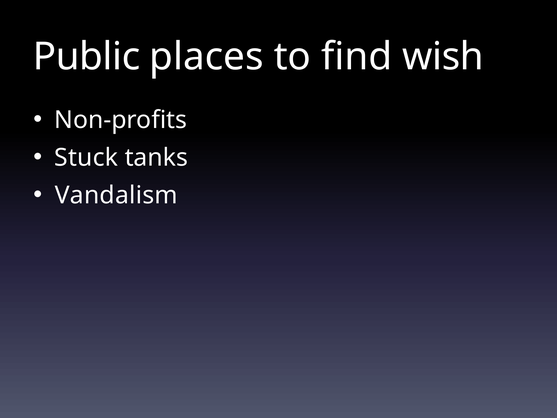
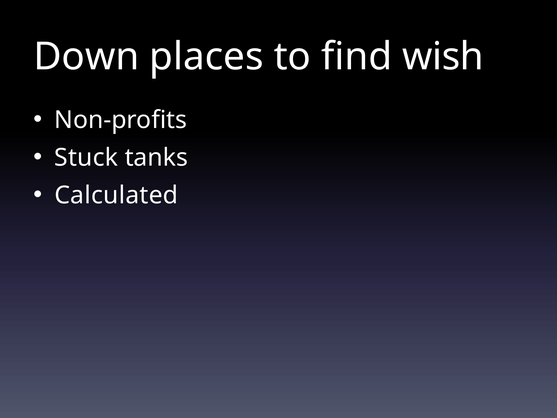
Public: Public -> Down
Vandalism: Vandalism -> Calculated
